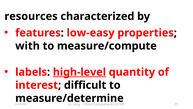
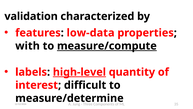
resources: resources -> validation
low-easy: low-easy -> low-data
measure/compute underline: none -> present
